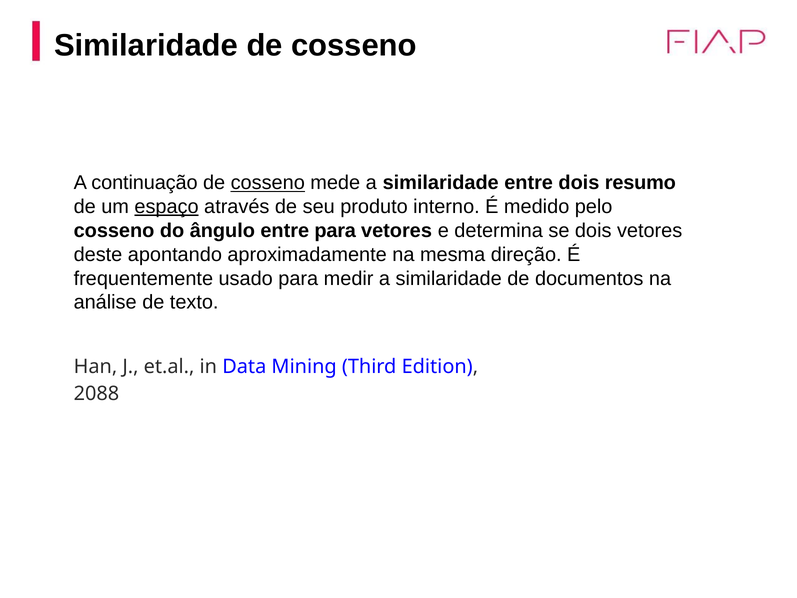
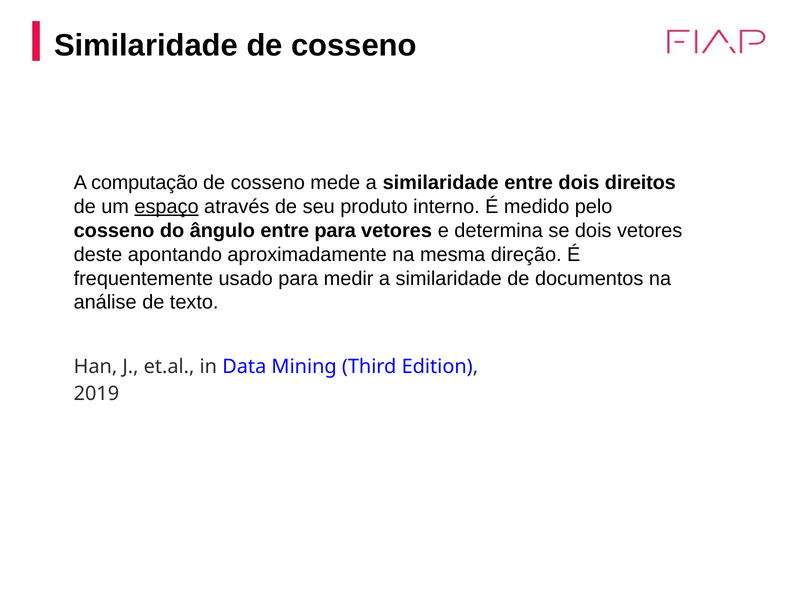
continuação: continuação -> computação
cosseno at (268, 183) underline: present -> none
resumo: resumo -> direitos
2088: 2088 -> 2019
